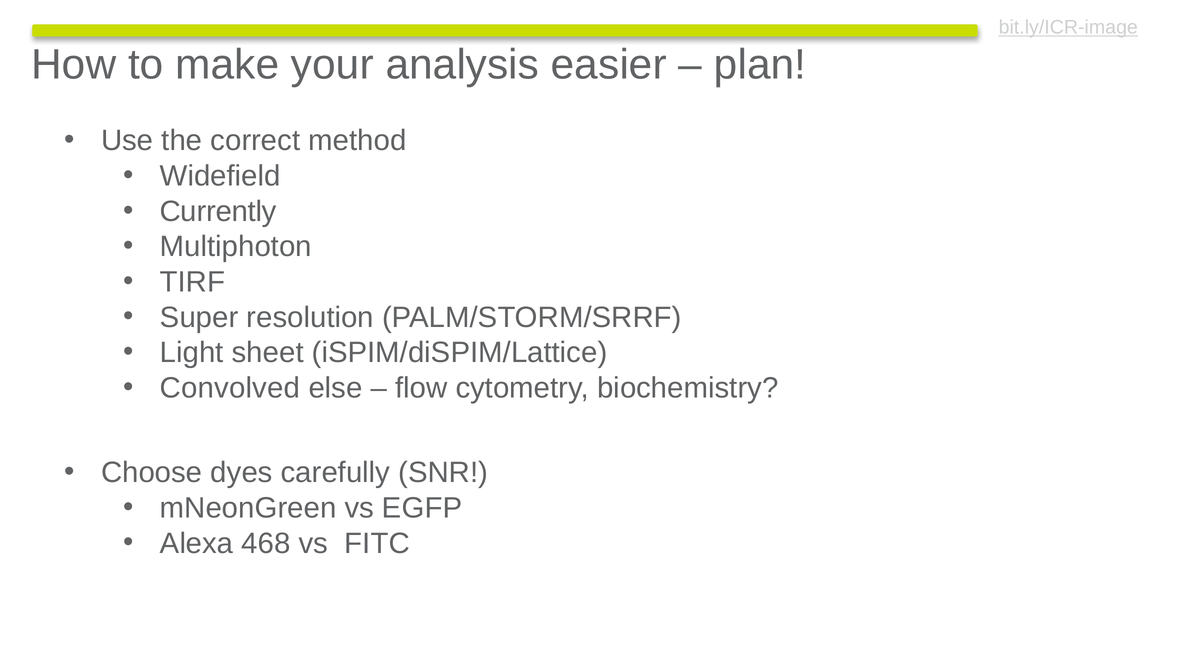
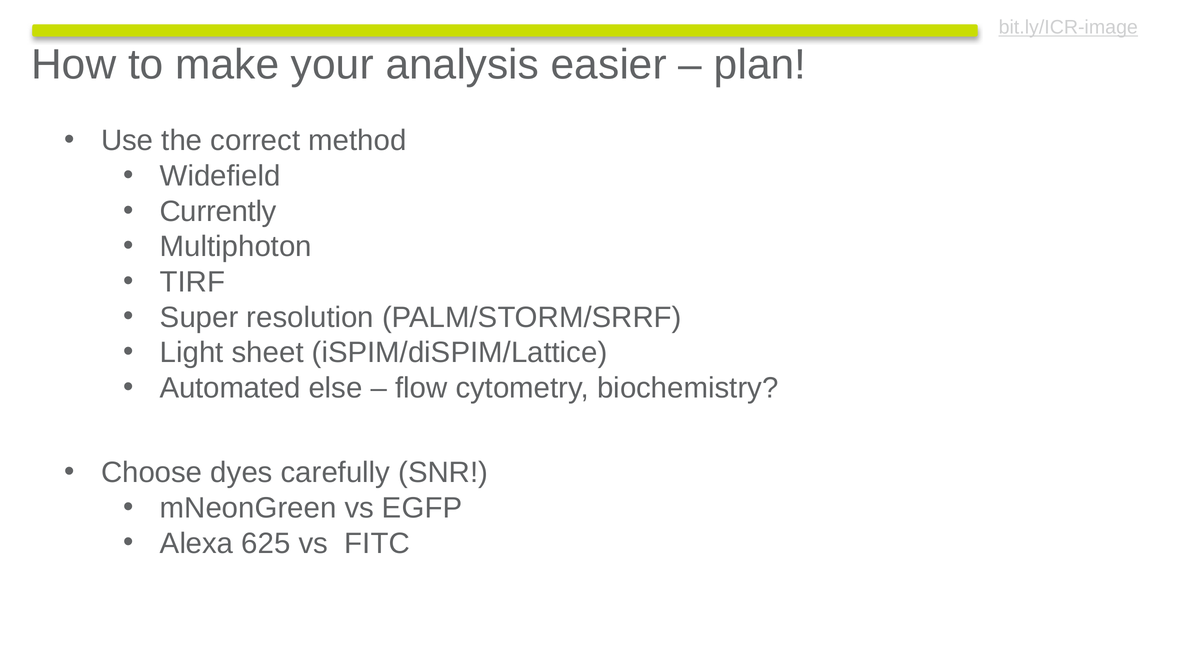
Convolved: Convolved -> Automated
468: 468 -> 625
